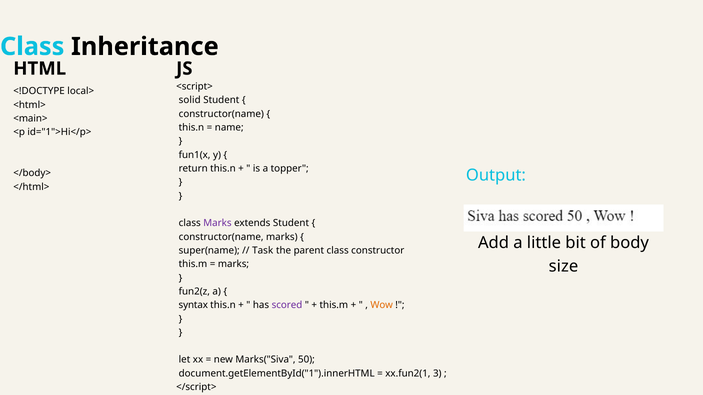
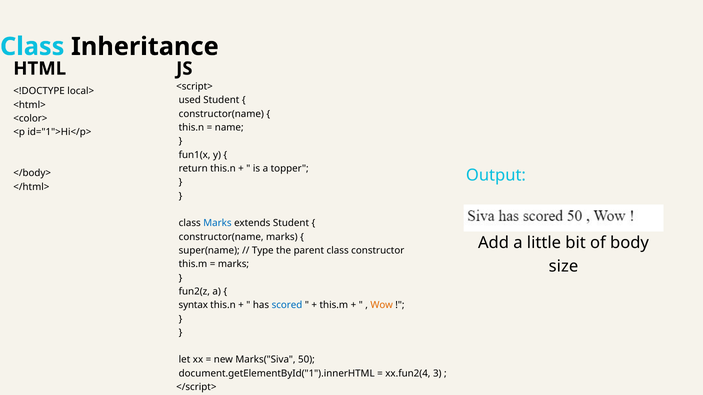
solid: solid -> used
<main>: <main> -> <color>
Marks at (217, 223) colour: purple -> blue
Task: Task -> Type
scored colour: purple -> blue
xx.fun2(1: xx.fun2(1 -> xx.fun2(4
